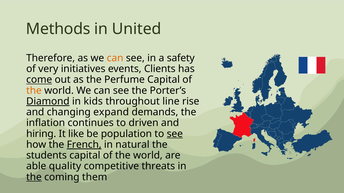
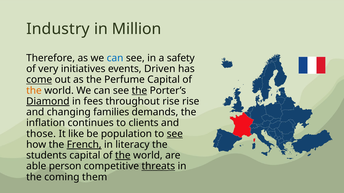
Methods: Methods -> Industry
United: United -> Million
can at (115, 58) colour: orange -> blue
Clients: Clients -> Driven
the at (139, 91) underline: none -> present
kids: kids -> fees
throughout line: line -> rise
expand: expand -> families
driven: driven -> clients
hiring: hiring -> those
natural: natural -> literacy
the at (123, 156) underline: none -> present
quality: quality -> person
threats underline: none -> present
the at (34, 177) underline: present -> none
